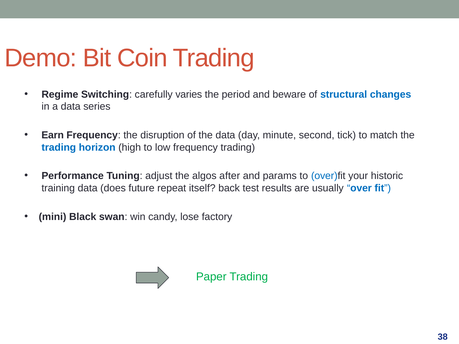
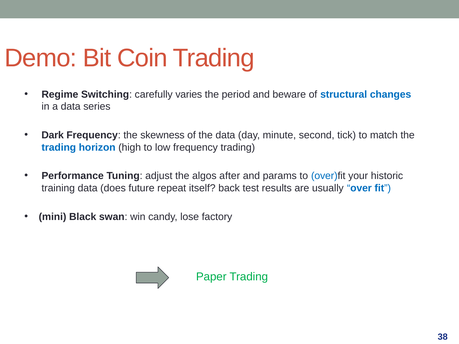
Earn: Earn -> Dark
disruption: disruption -> skewness
